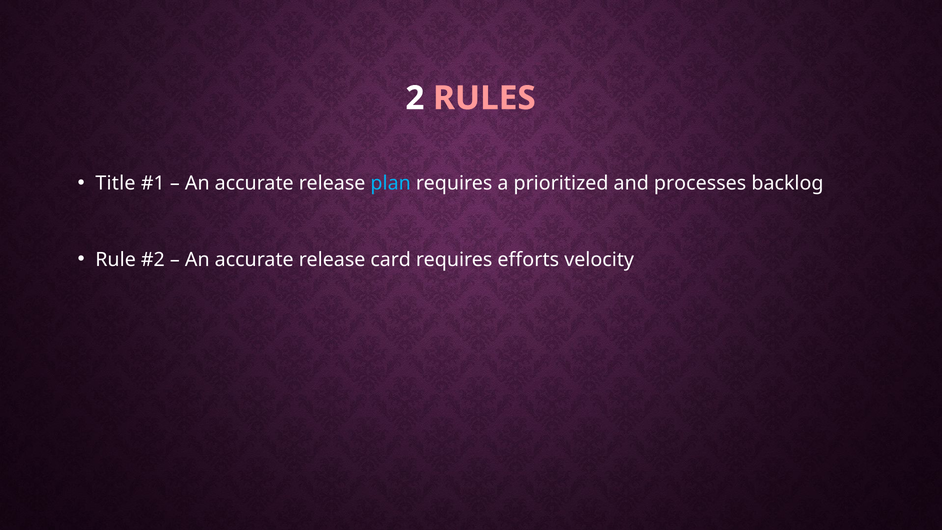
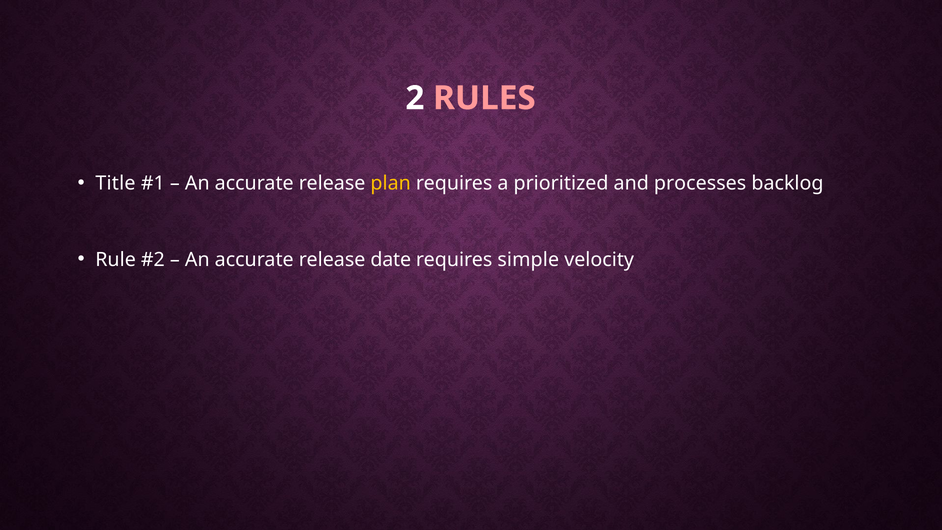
plan colour: light blue -> yellow
card: card -> date
efforts: efforts -> simple
